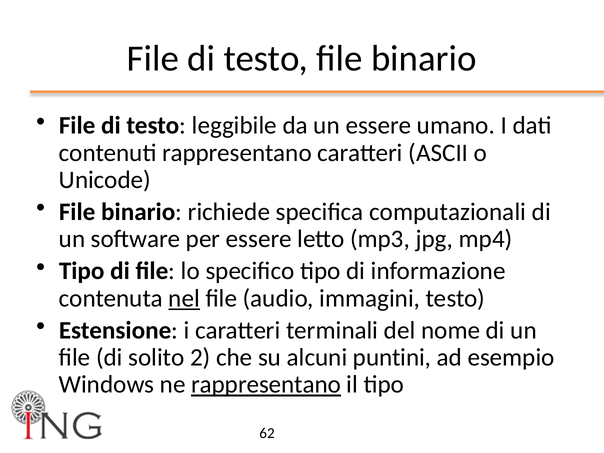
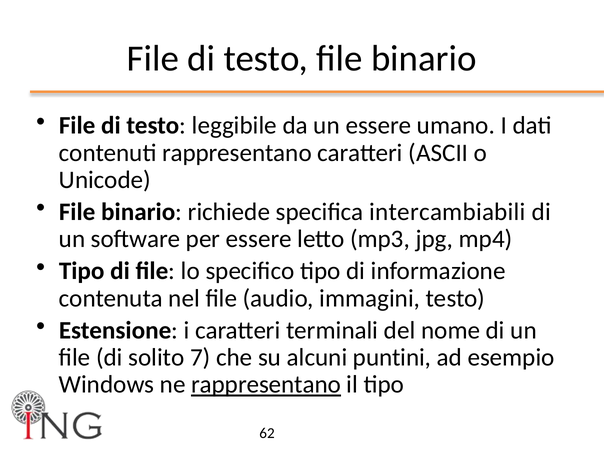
computazionali: computazionali -> intercambiabili
nel underline: present -> none
2: 2 -> 7
